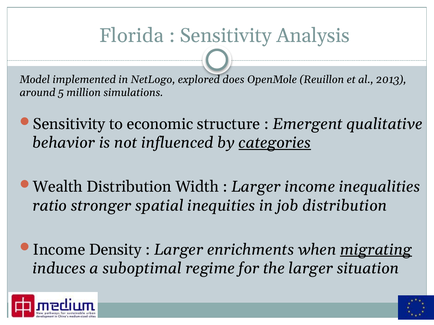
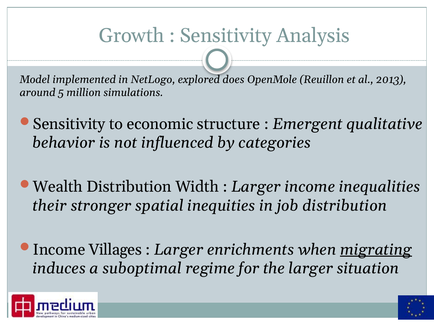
Florida: Florida -> Growth
categories underline: present -> none
ratio: ratio -> their
Density: Density -> Villages
